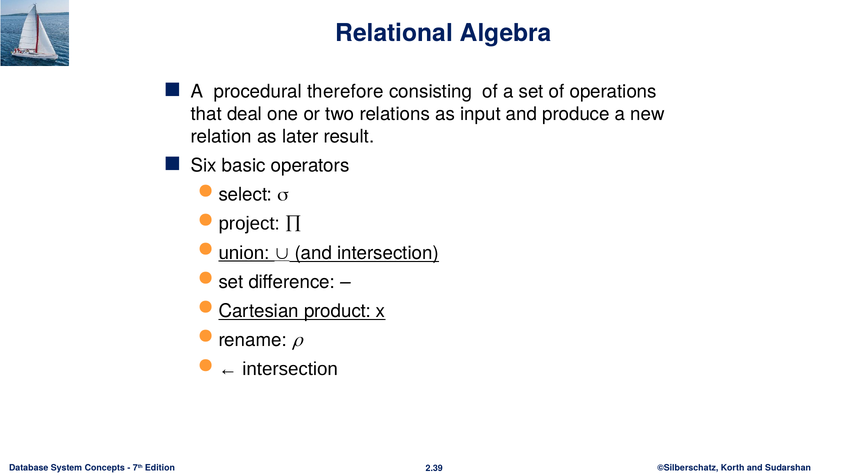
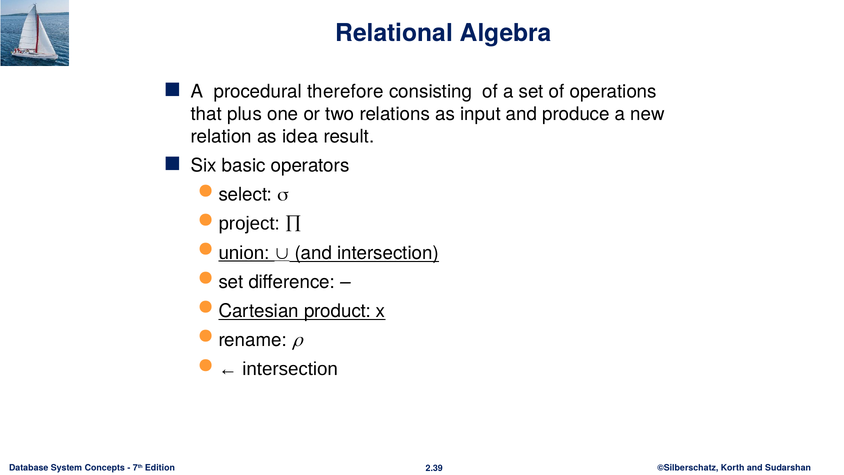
deal: deal -> plus
later: later -> idea
